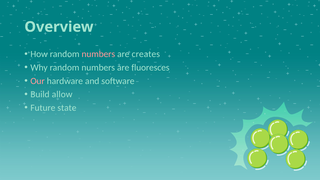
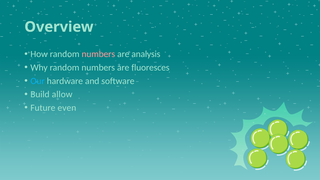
creates: creates -> analysis
Our colour: pink -> light blue
state: state -> even
